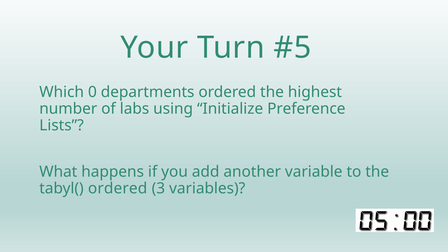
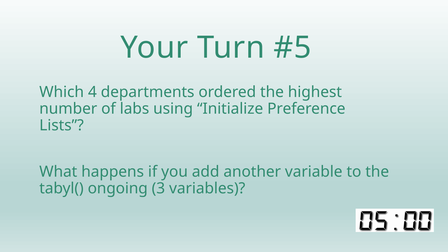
0: 0 -> 4
tabyl( ordered: ordered -> ongoing
